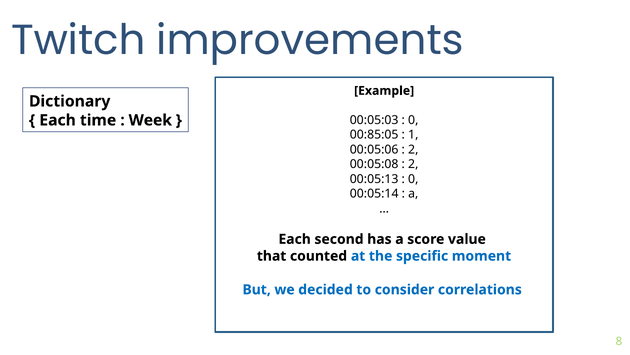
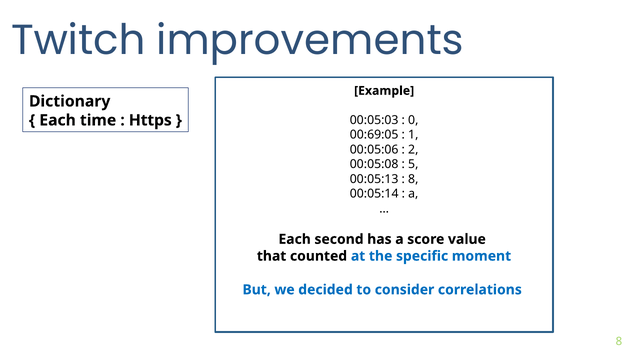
Week: Week -> Https
00:85:05: 00:85:05 -> 00:69:05
2 at (413, 164): 2 -> 5
0 at (413, 179): 0 -> 8
